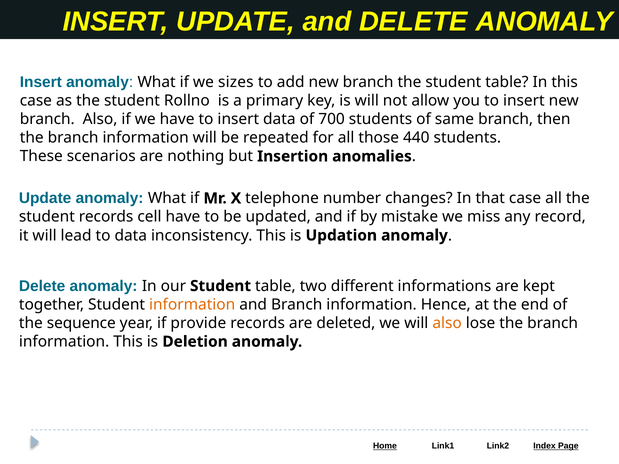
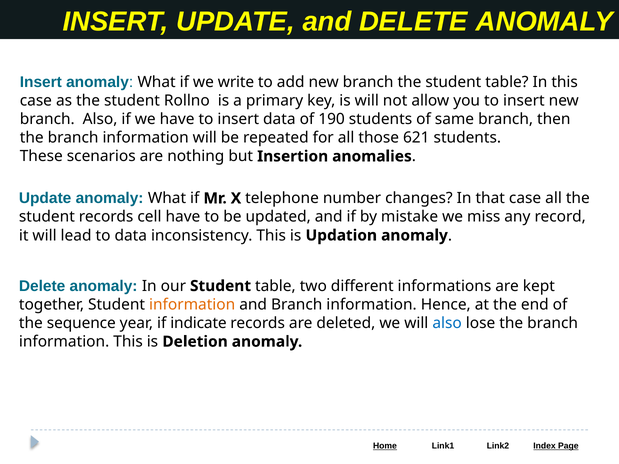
sizes: sizes -> write
700: 700 -> 190
440: 440 -> 621
provide: provide -> indicate
also at (447, 323) colour: orange -> blue
